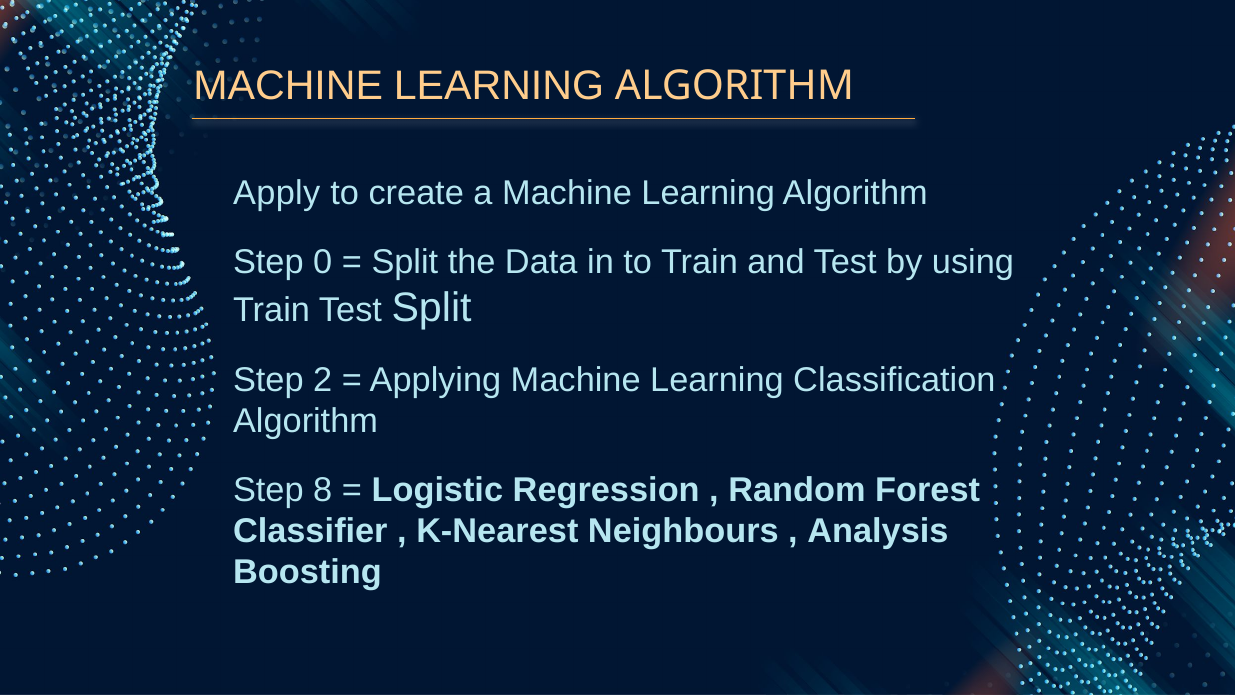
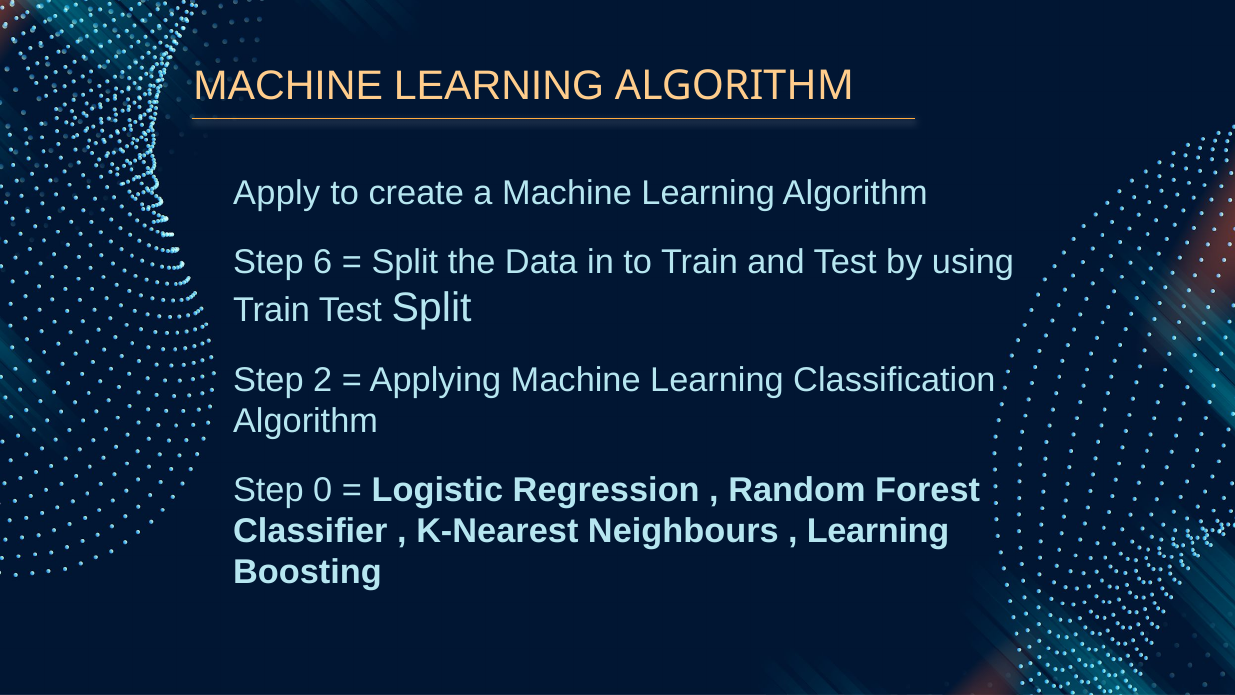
0: 0 -> 6
8: 8 -> 0
Analysis at (878, 531): Analysis -> Learning
